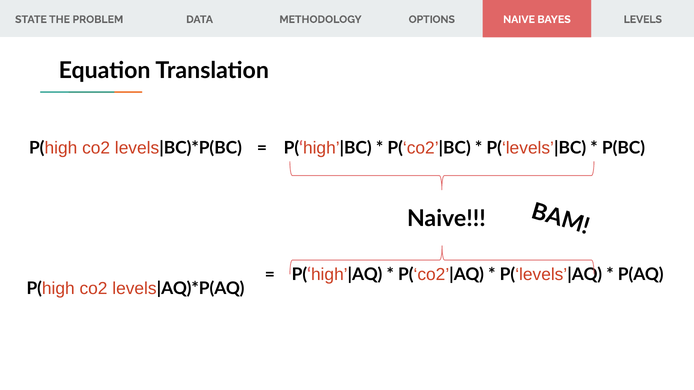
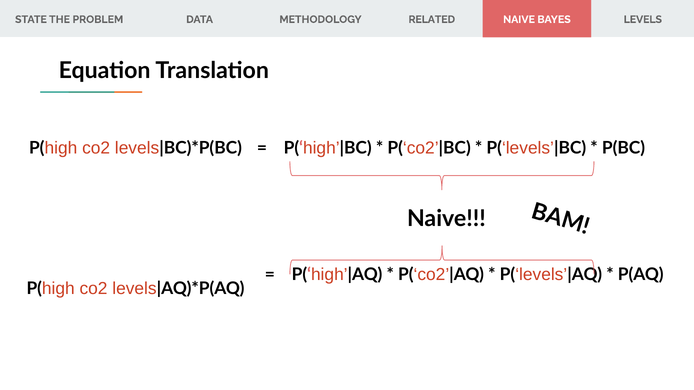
OPTIONS: OPTIONS -> RELATED
